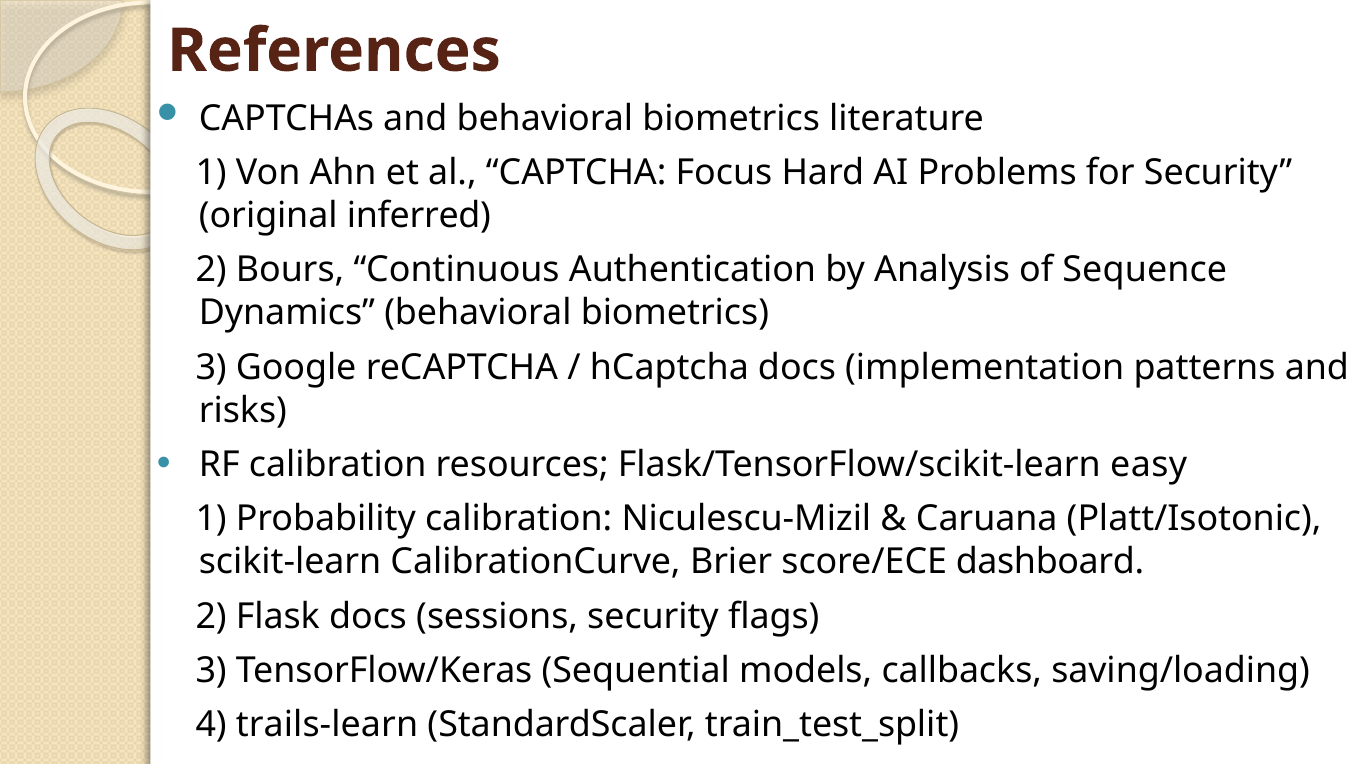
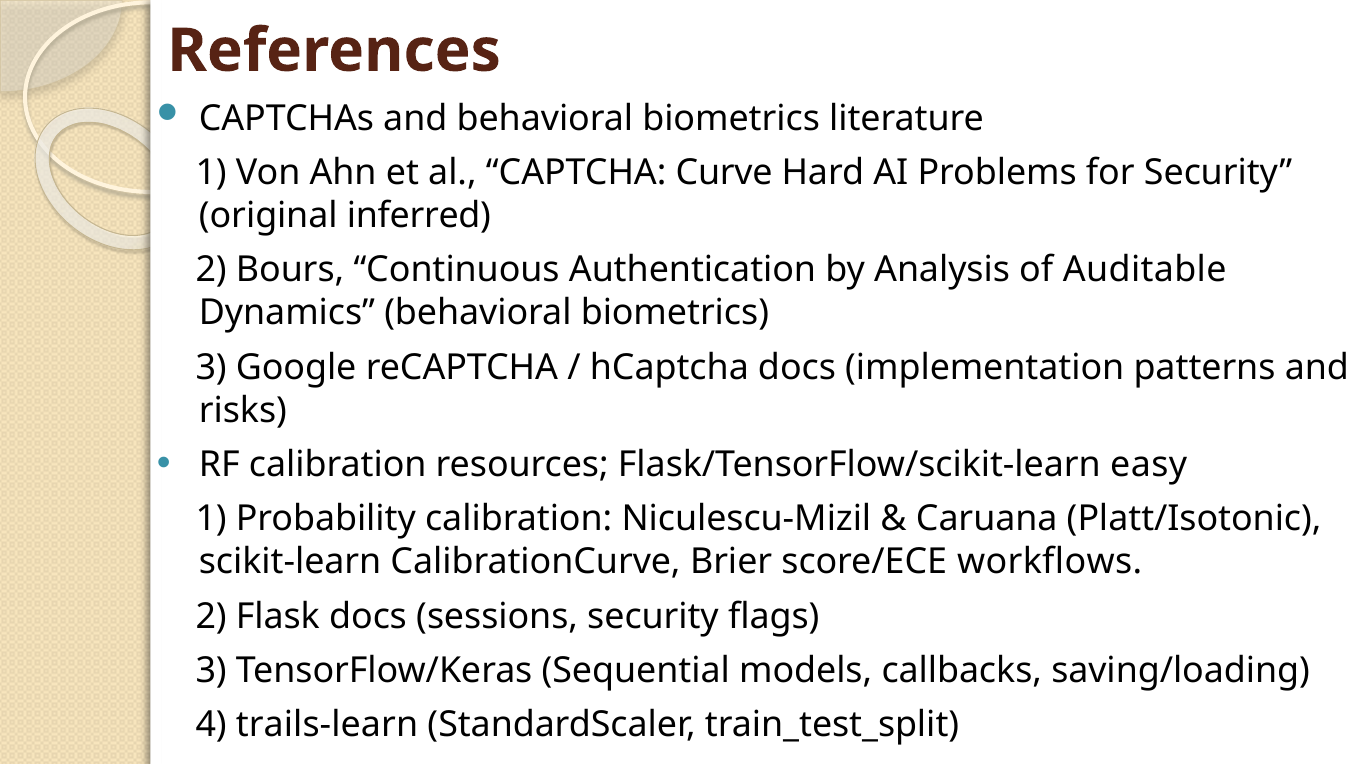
Focus: Focus -> Curve
Sequence: Sequence -> Auditable
dashboard: dashboard -> workflows
